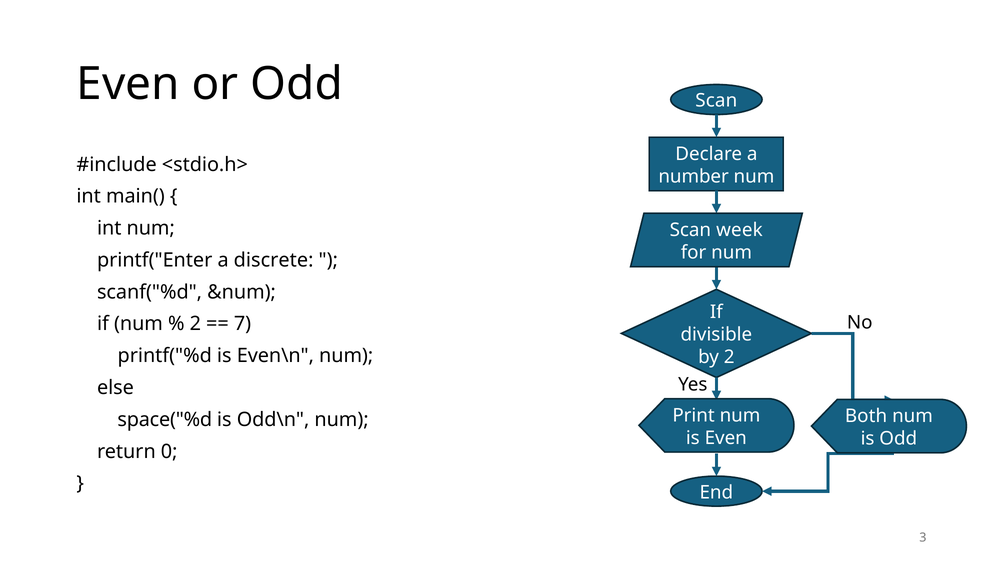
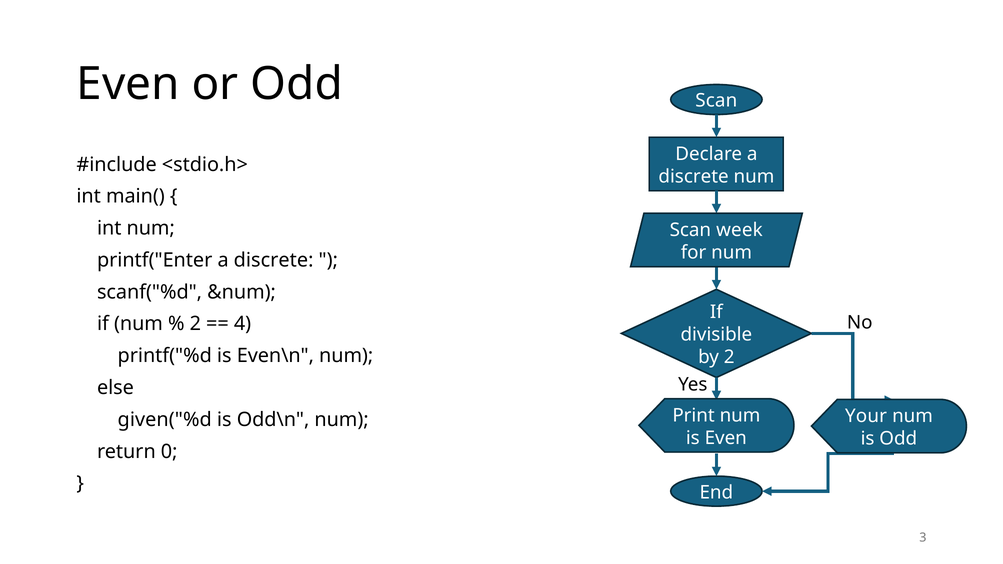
number at (694, 177): number -> discrete
7: 7 -> 4
Both: Both -> Your
space("%d: space("%d -> given("%d
